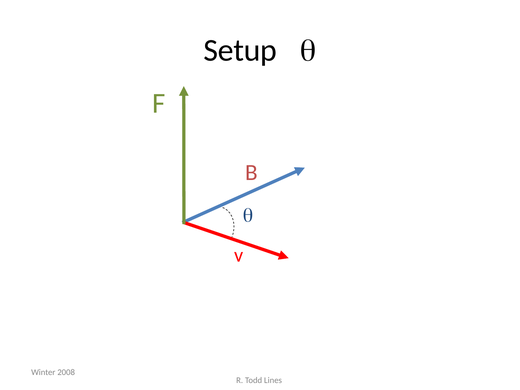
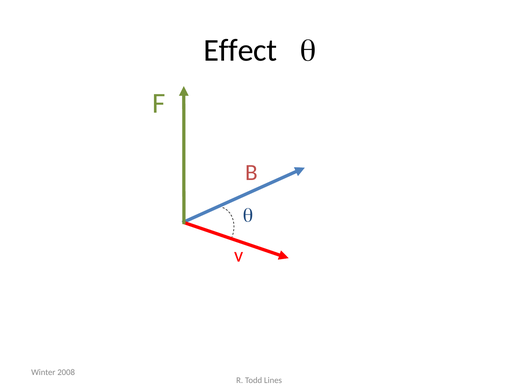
Setup: Setup -> Effect
